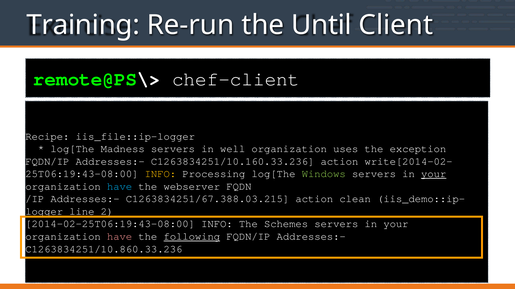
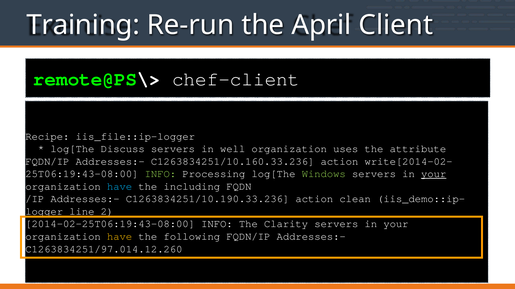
Until: Until -> April
Madness: Madness -> Discuss
exception: exception -> attribute
INFO at (160, 174) colour: yellow -> light green
webserver: webserver -> including
C1263834251/67.388.03.215: C1263834251/67.388.03.215 -> C1263834251/10.190.33.236
Schemes: Schemes -> Clarity
have at (120, 237) colour: pink -> yellow
following underline: present -> none
C1263834251/10.860.33.236: C1263834251/10.860.33.236 -> C1263834251/97.014.12.260
